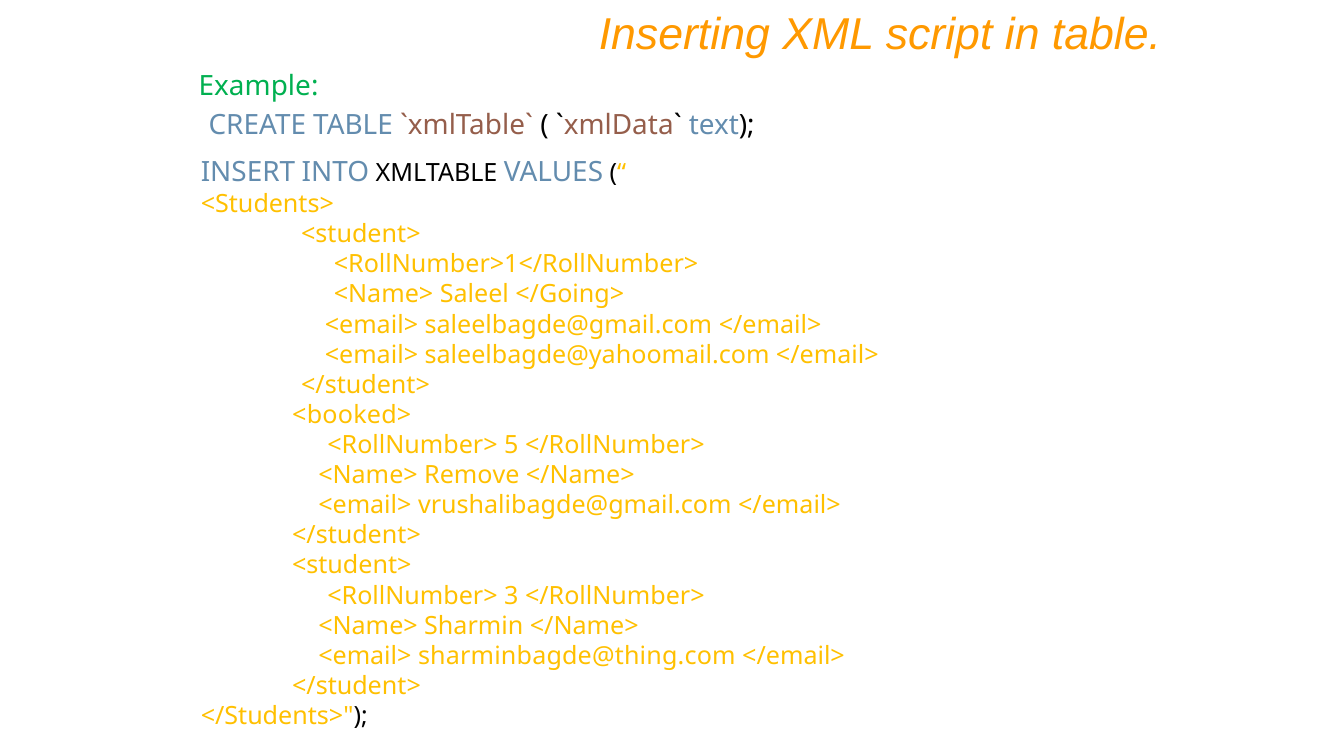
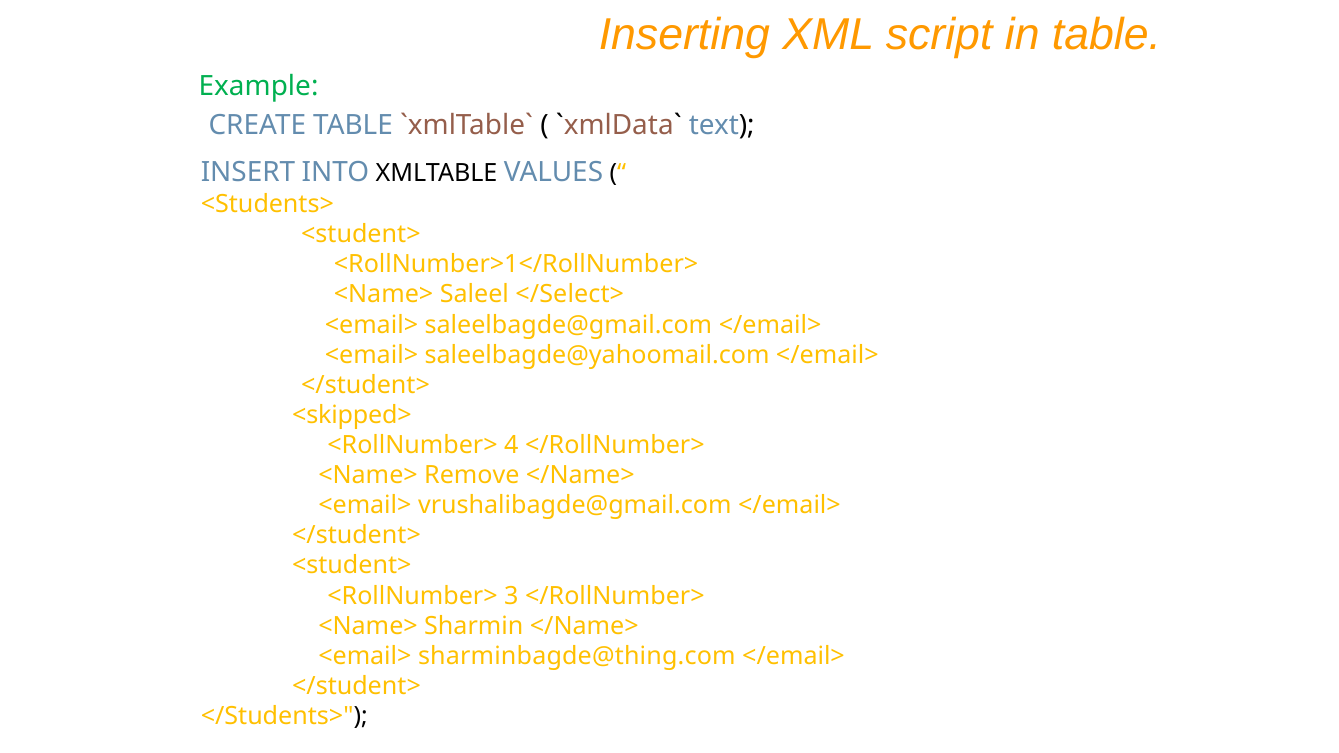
</Going>: </Going> -> </Select>
<booked>: <booked> -> <skipped>
5: 5 -> 4
